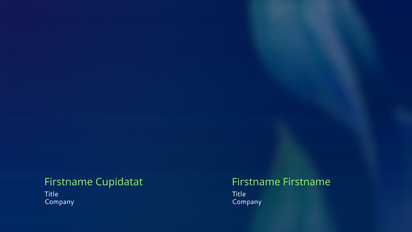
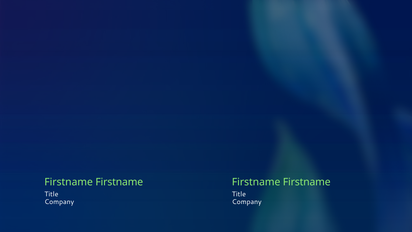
Cupidatat at (119, 182): Cupidatat -> Firstname
